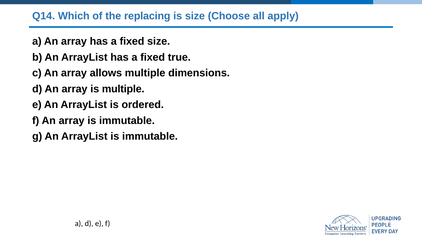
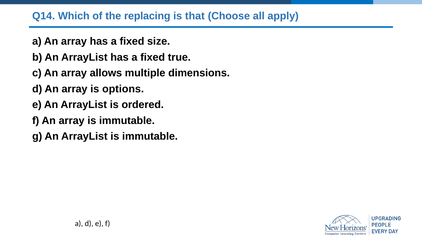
is size: size -> that
is multiple: multiple -> options
